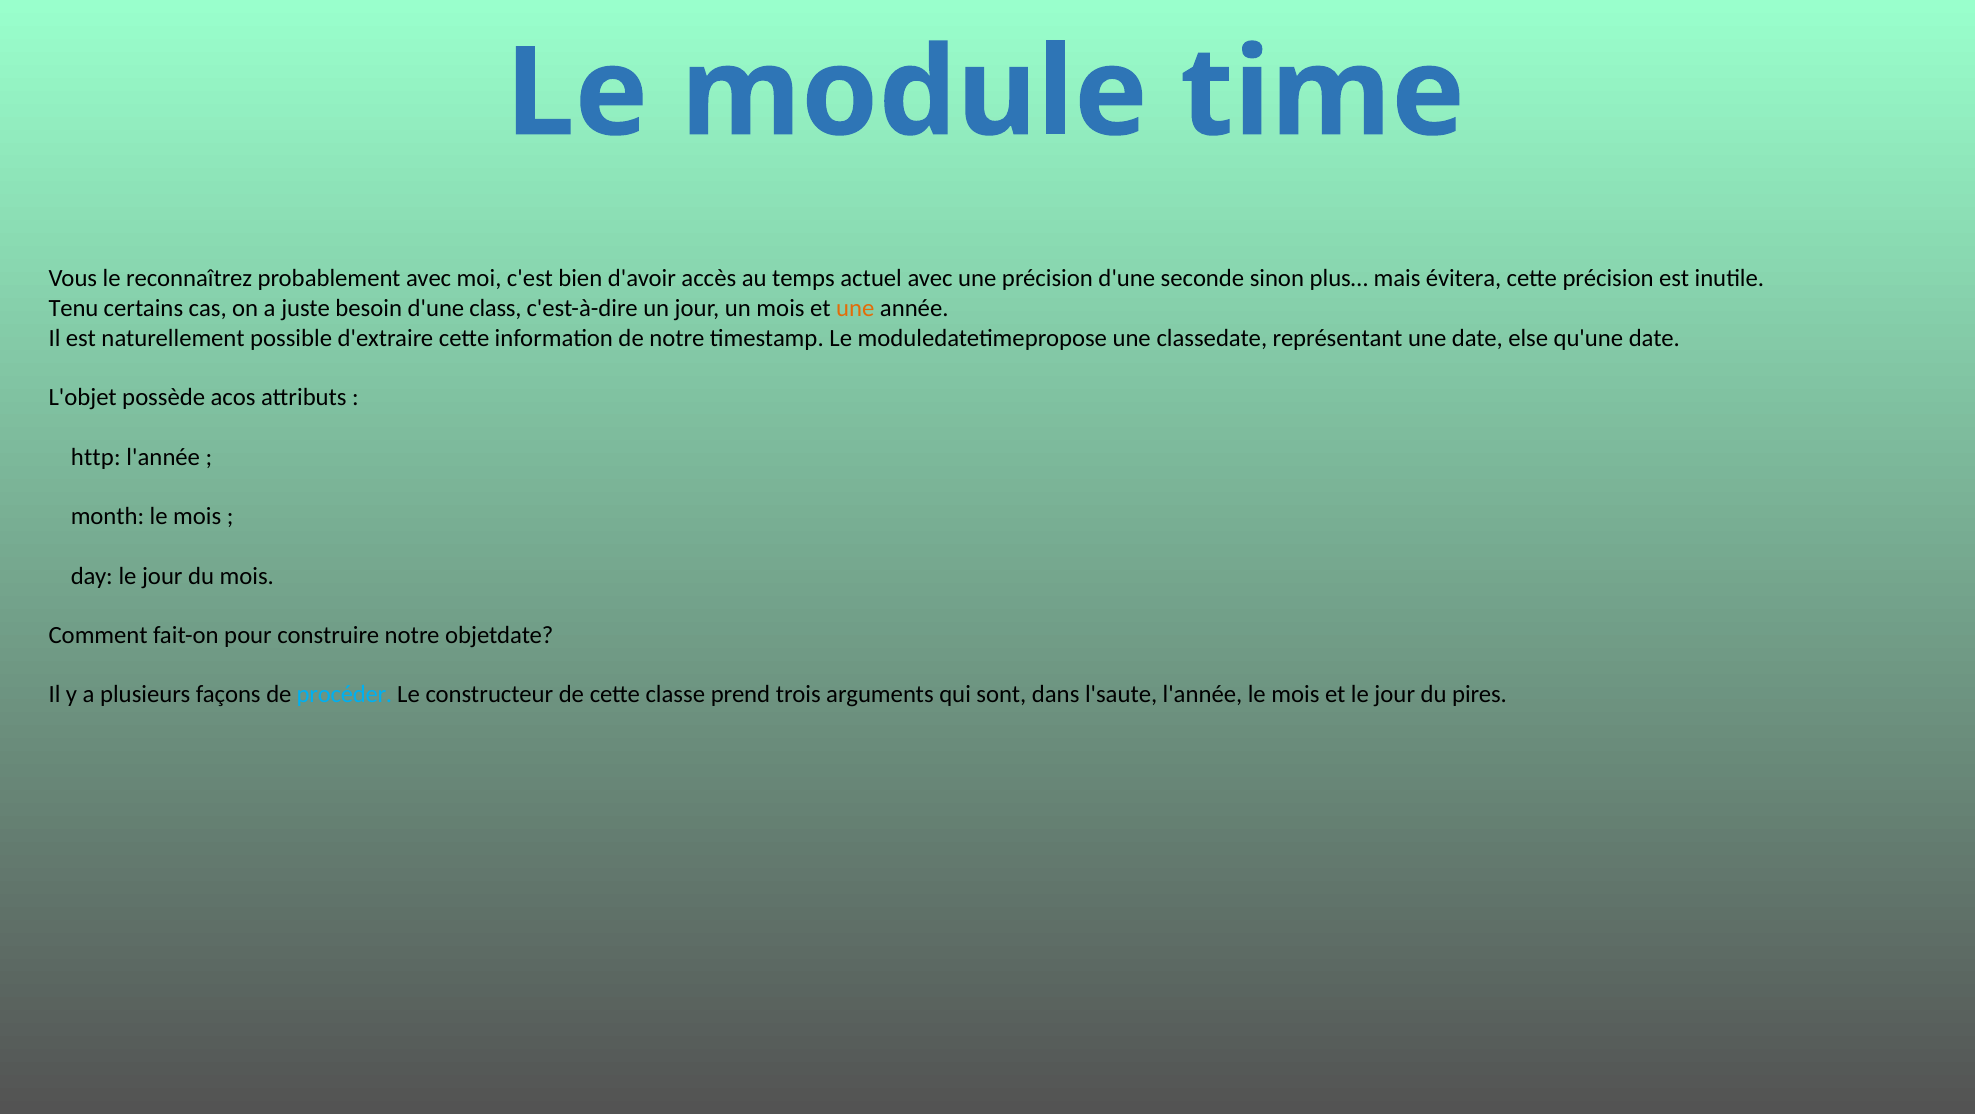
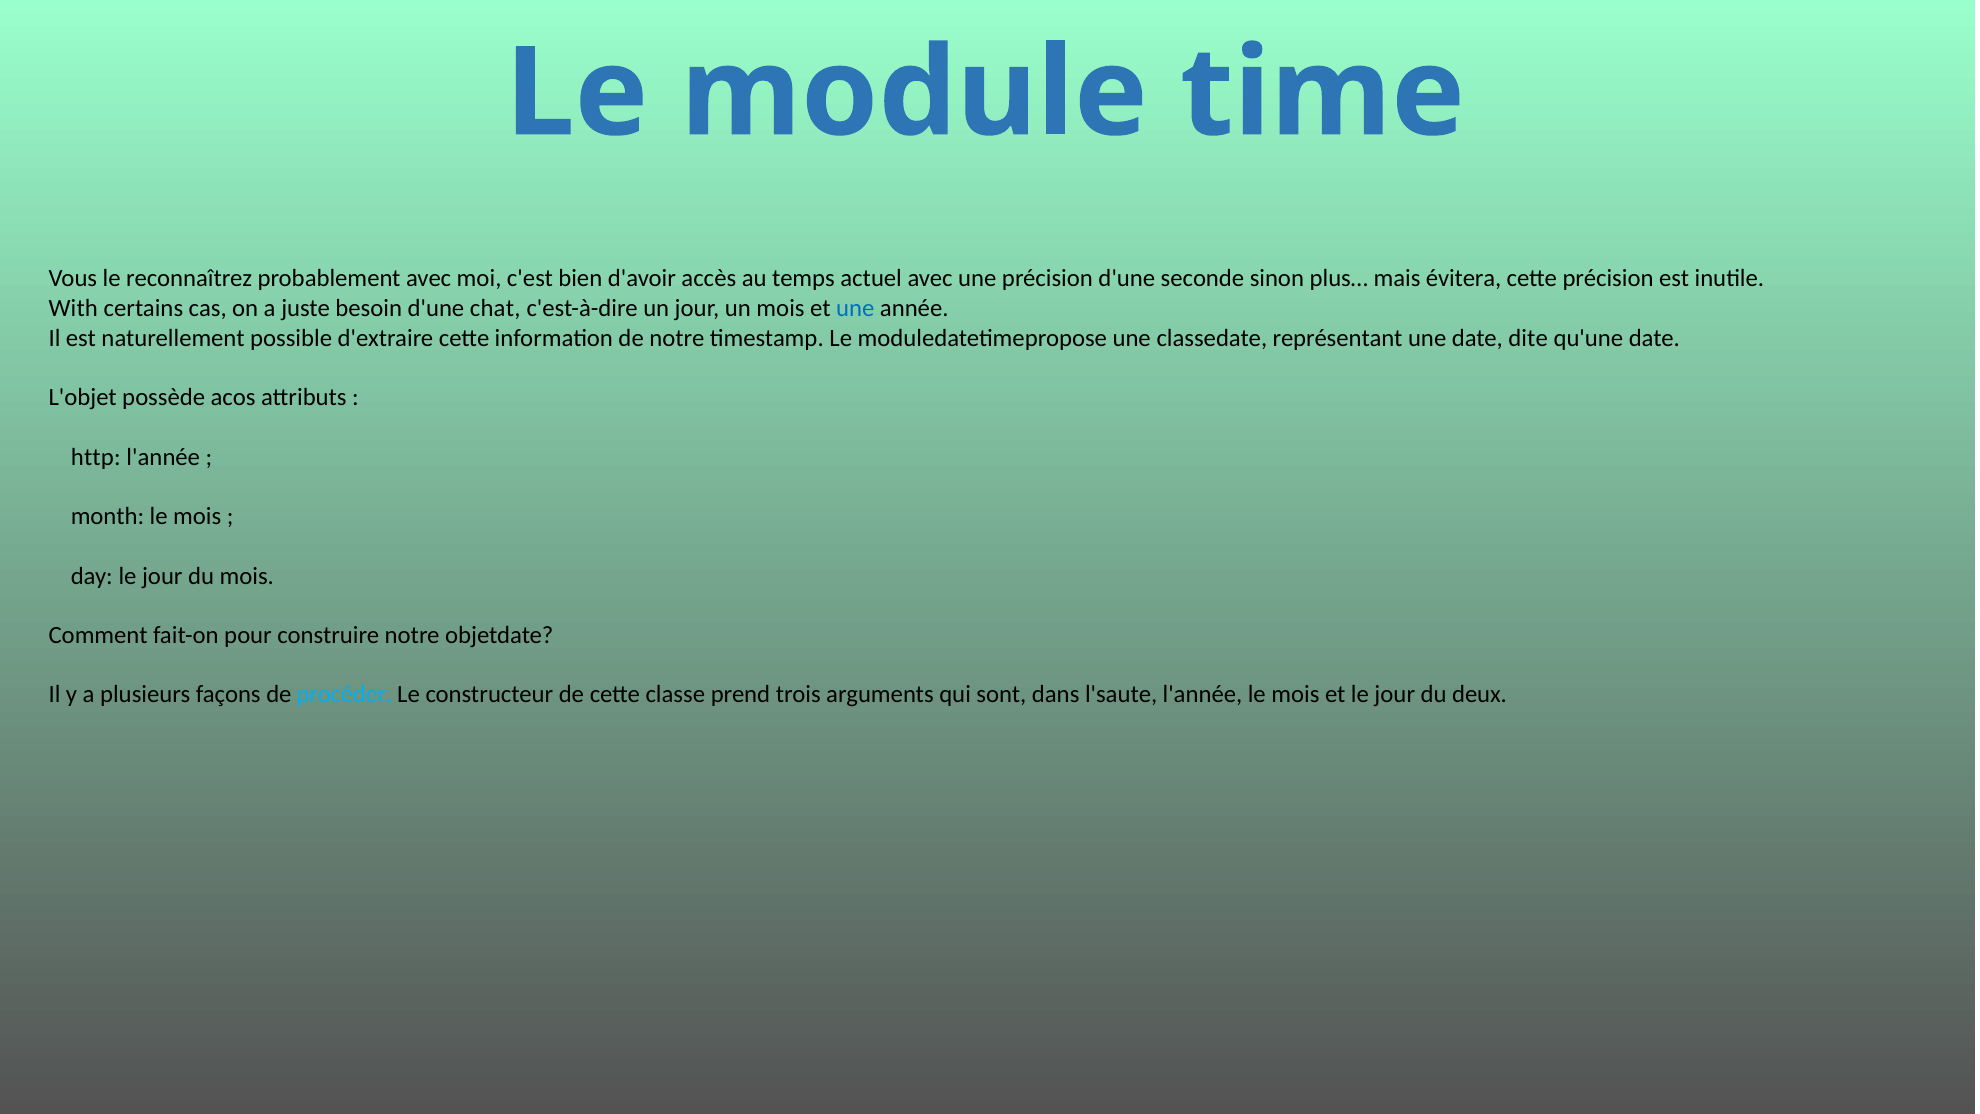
Tenu: Tenu -> With
class: class -> chat
une at (855, 308) colour: orange -> blue
else: else -> dite
pires: pires -> deux
